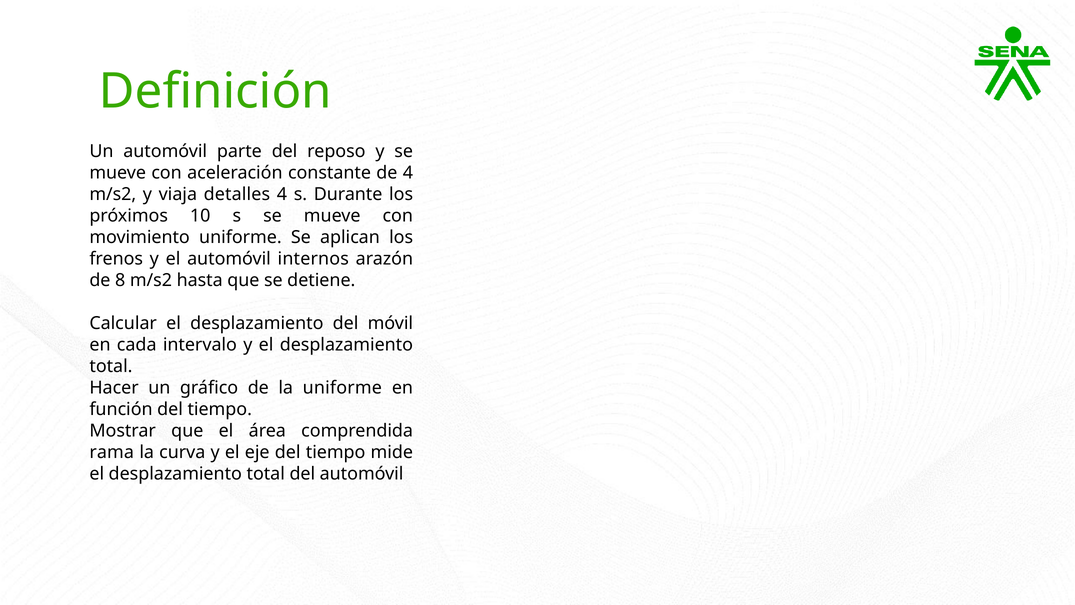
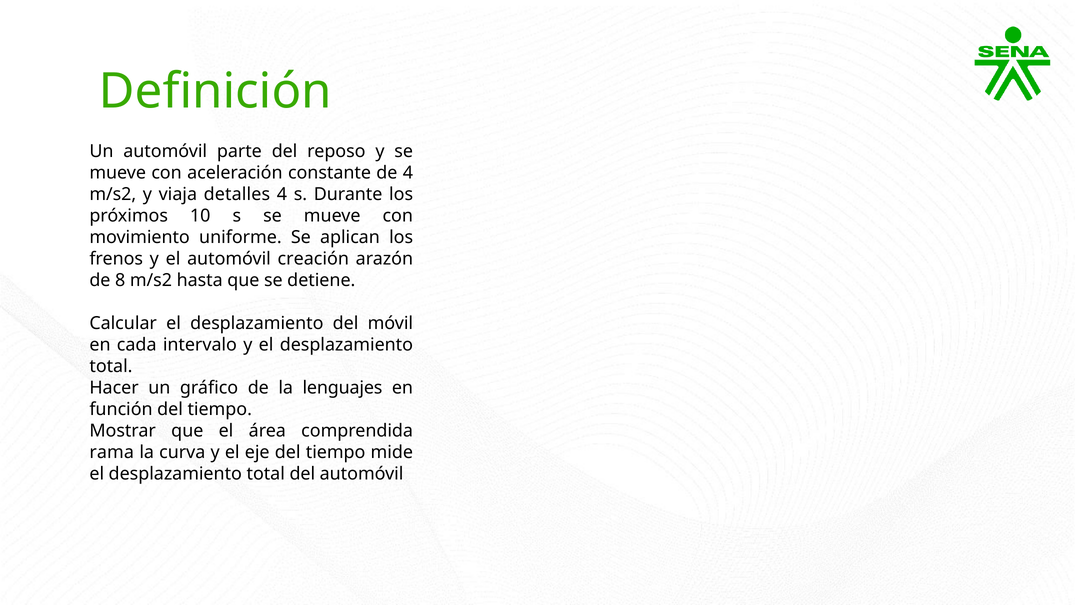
internos: internos -> creación
la uniforme: uniforme -> lenguajes
